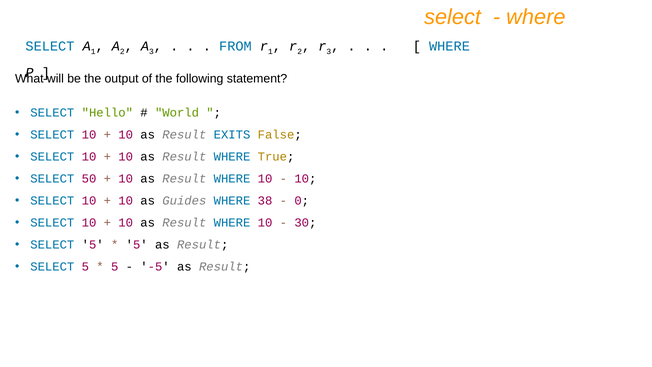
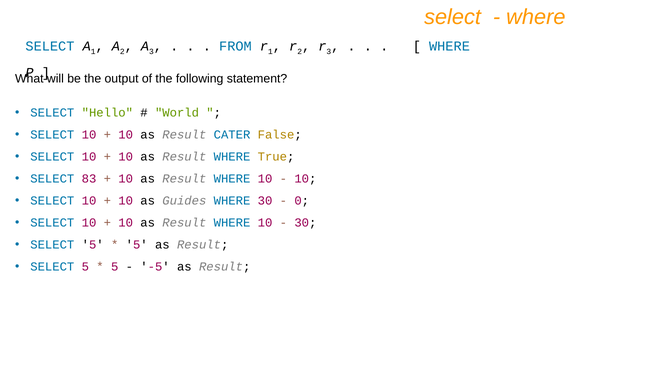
EXITS: EXITS -> CATER
50: 50 -> 83
WHERE 38: 38 -> 30
